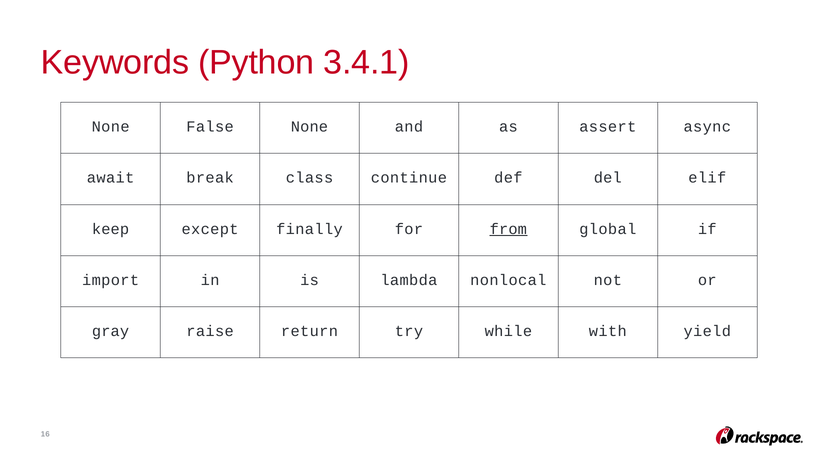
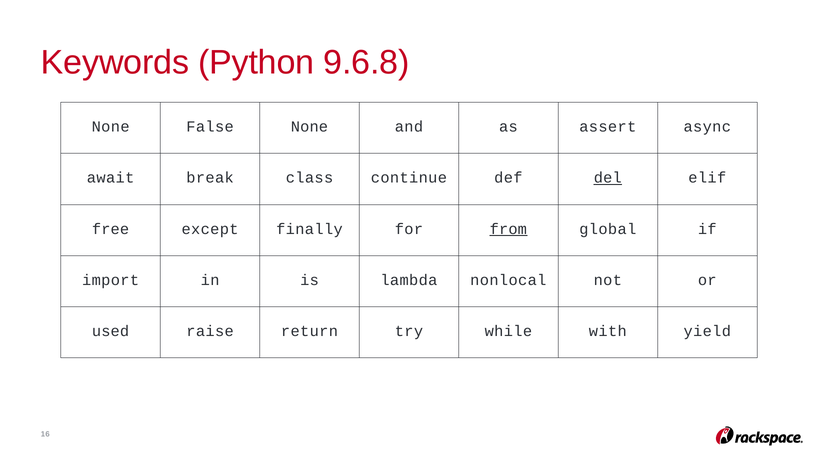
3.4.1: 3.4.1 -> 9.6.8
del underline: none -> present
keep: keep -> free
gray: gray -> used
